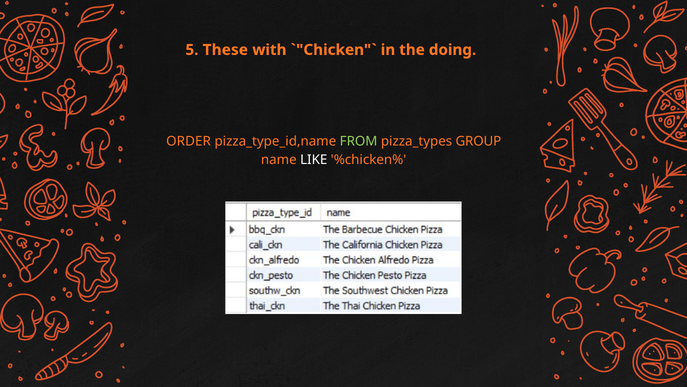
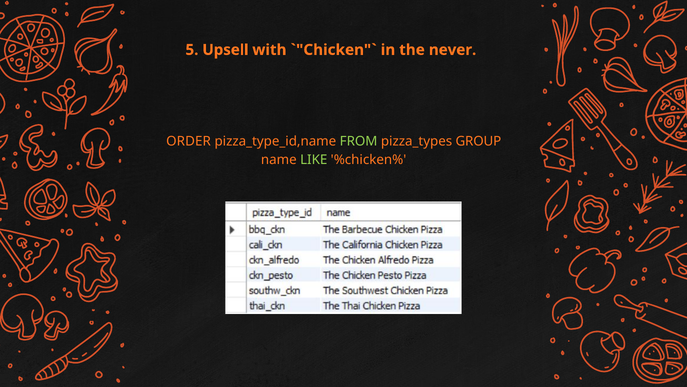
These: These -> Upsell
doing: doing -> never
LIKE colour: white -> light green
